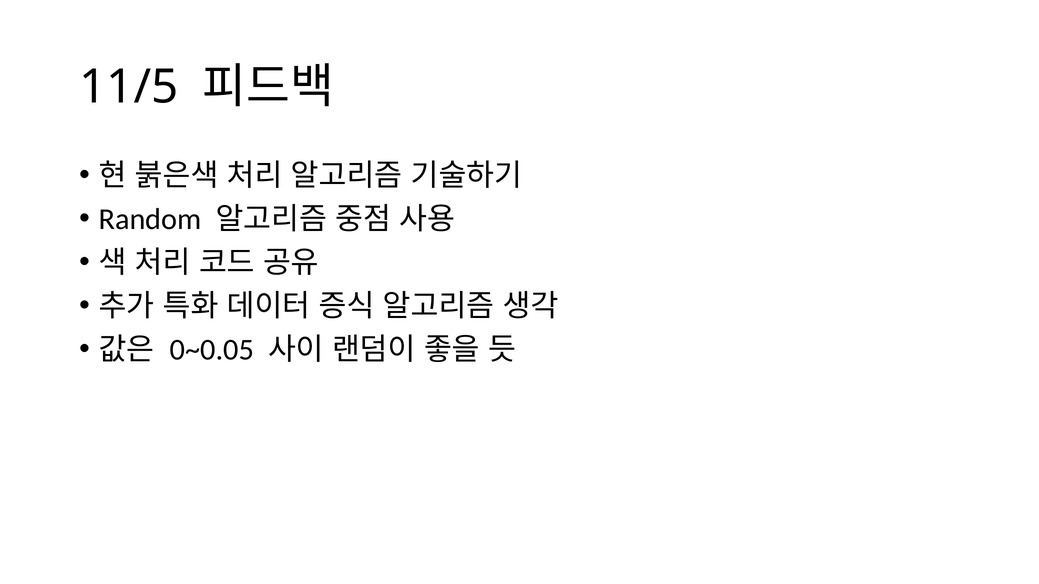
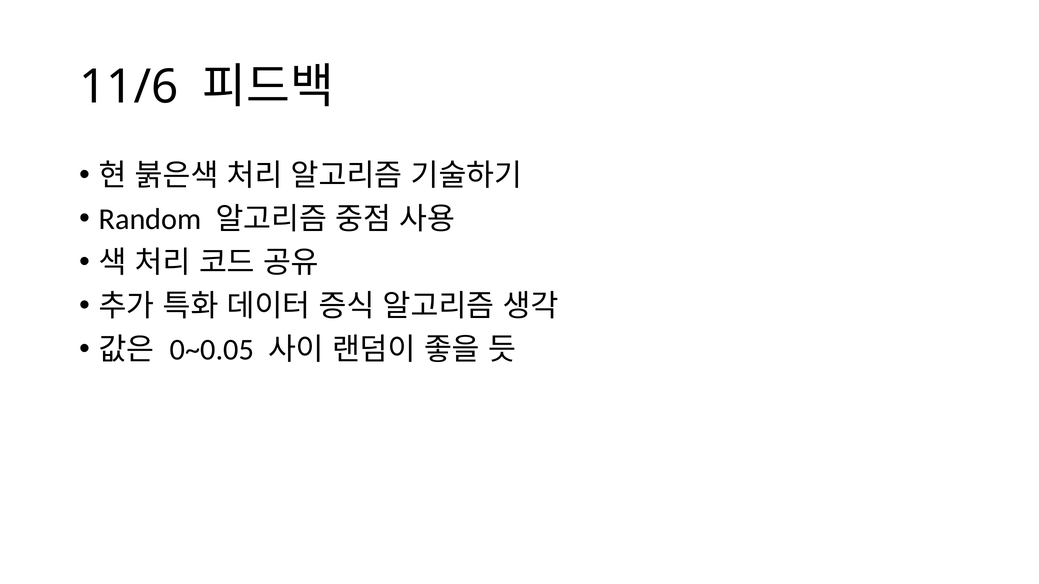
11/5: 11/5 -> 11/6
